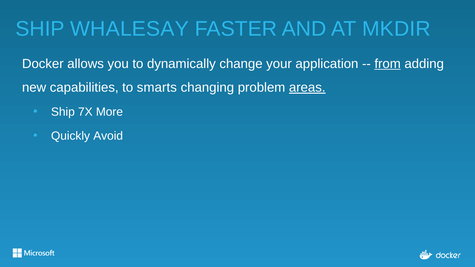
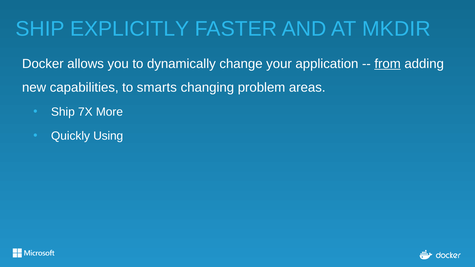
WHALESAY: WHALESAY -> EXPLICITLY
areas underline: present -> none
Avoid: Avoid -> Using
